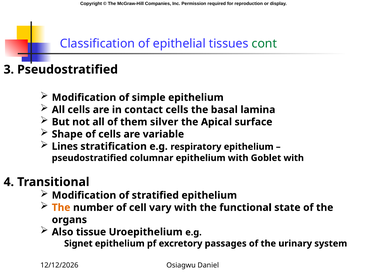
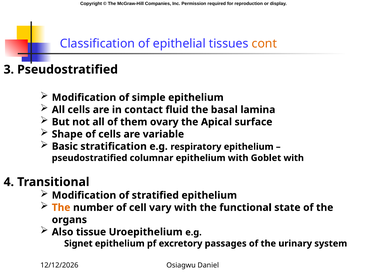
cont colour: green -> orange
contact cells: cells -> fluid
silver: silver -> ovary
Lines: Lines -> Basic
